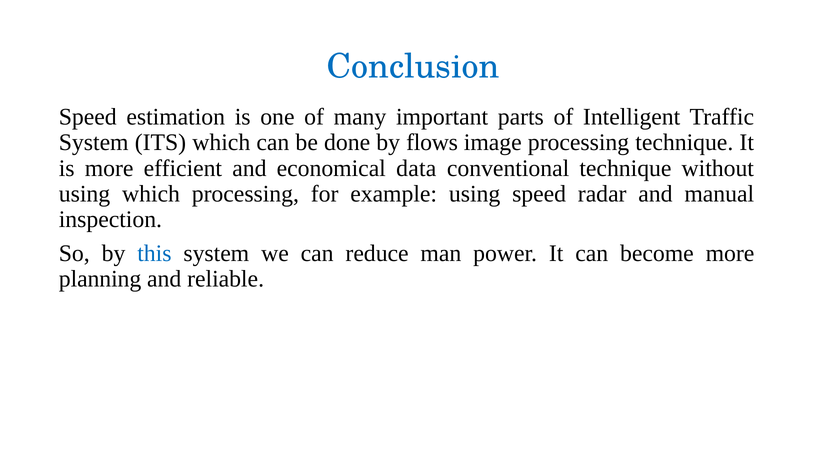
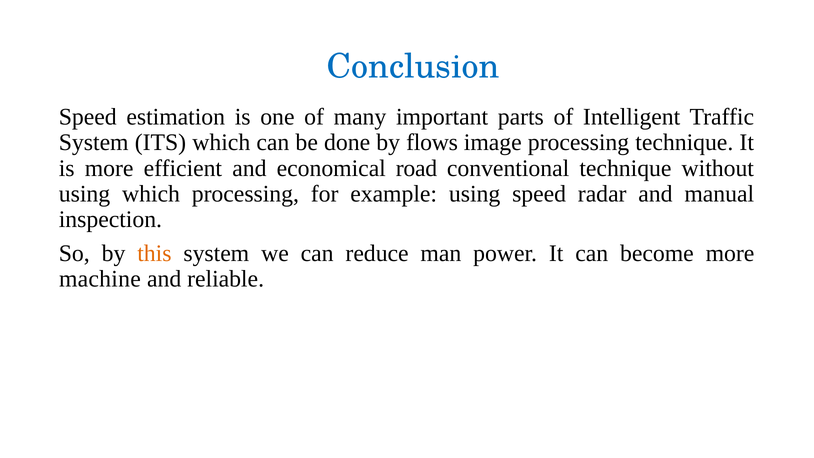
data: data -> road
this colour: blue -> orange
planning: planning -> machine
